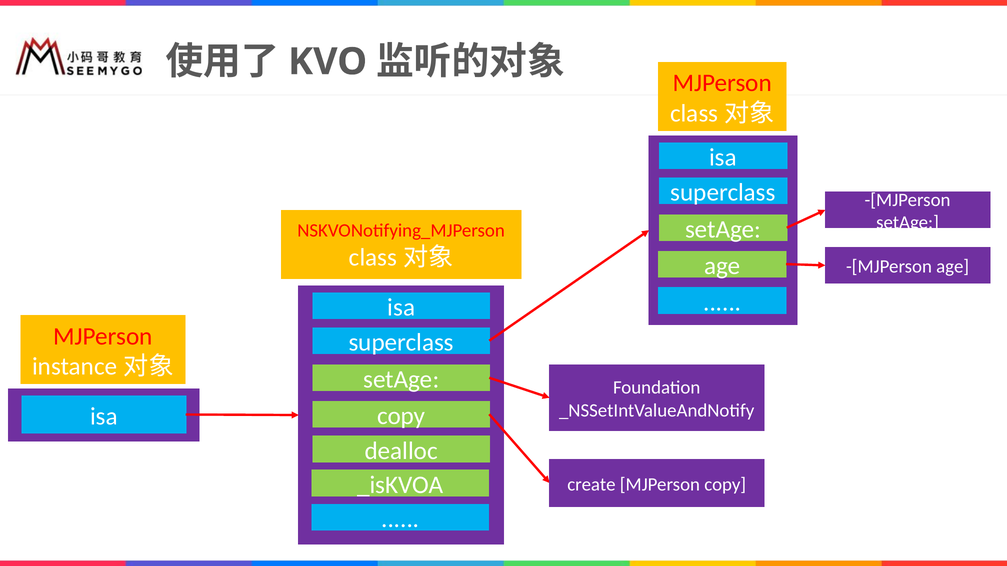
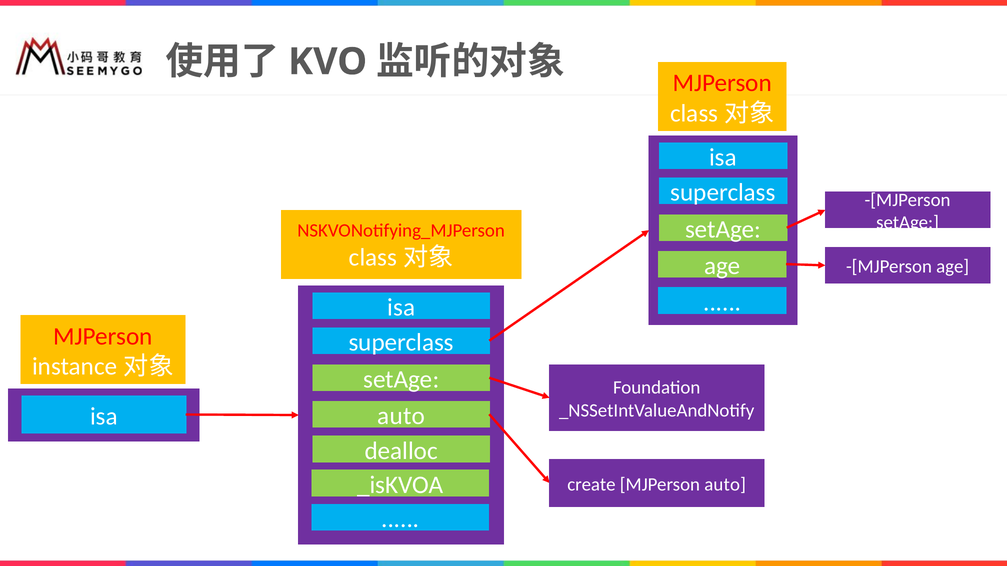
copy at (401, 416): copy -> auto
MJPerson copy: copy -> auto
